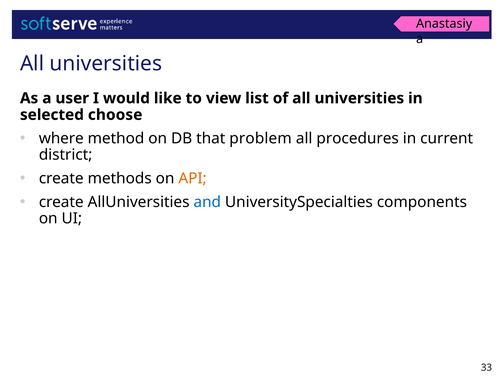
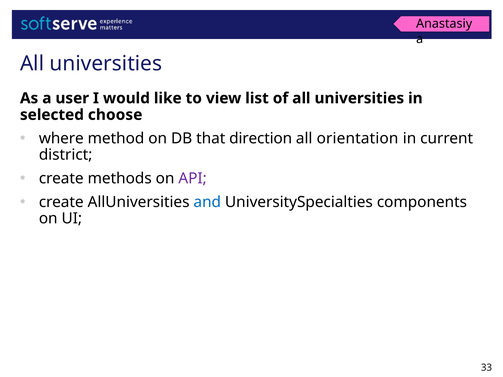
problem: problem -> direction
procedures: procedures -> orientation
API colour: orange -> purple
